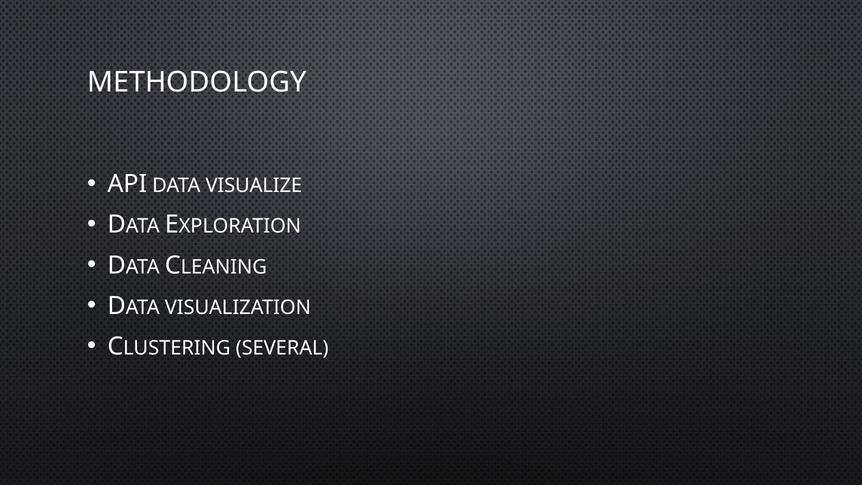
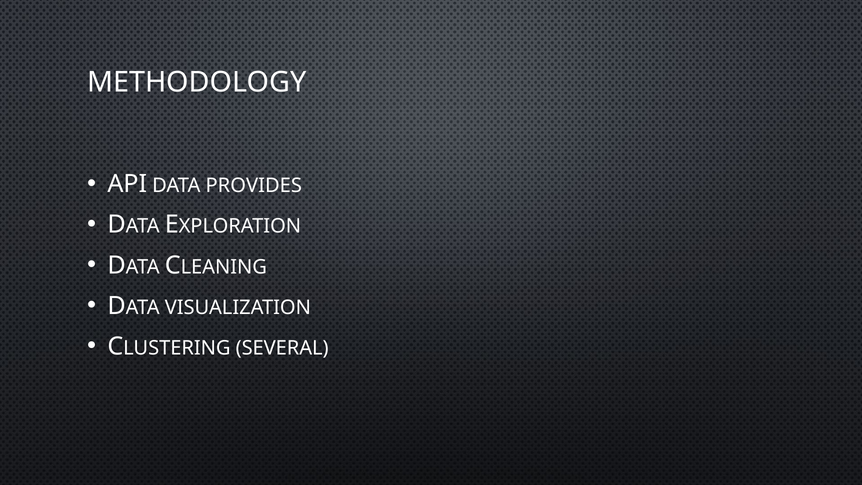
VISUALIZE: VISUALIZE -> PROVIDES
